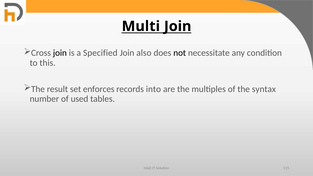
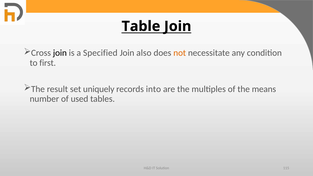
Multi: Multi -> Table
not colour: black -> orange
this: this -> first
enforces: enforces -> uniquely
syntax: syntax -> means
